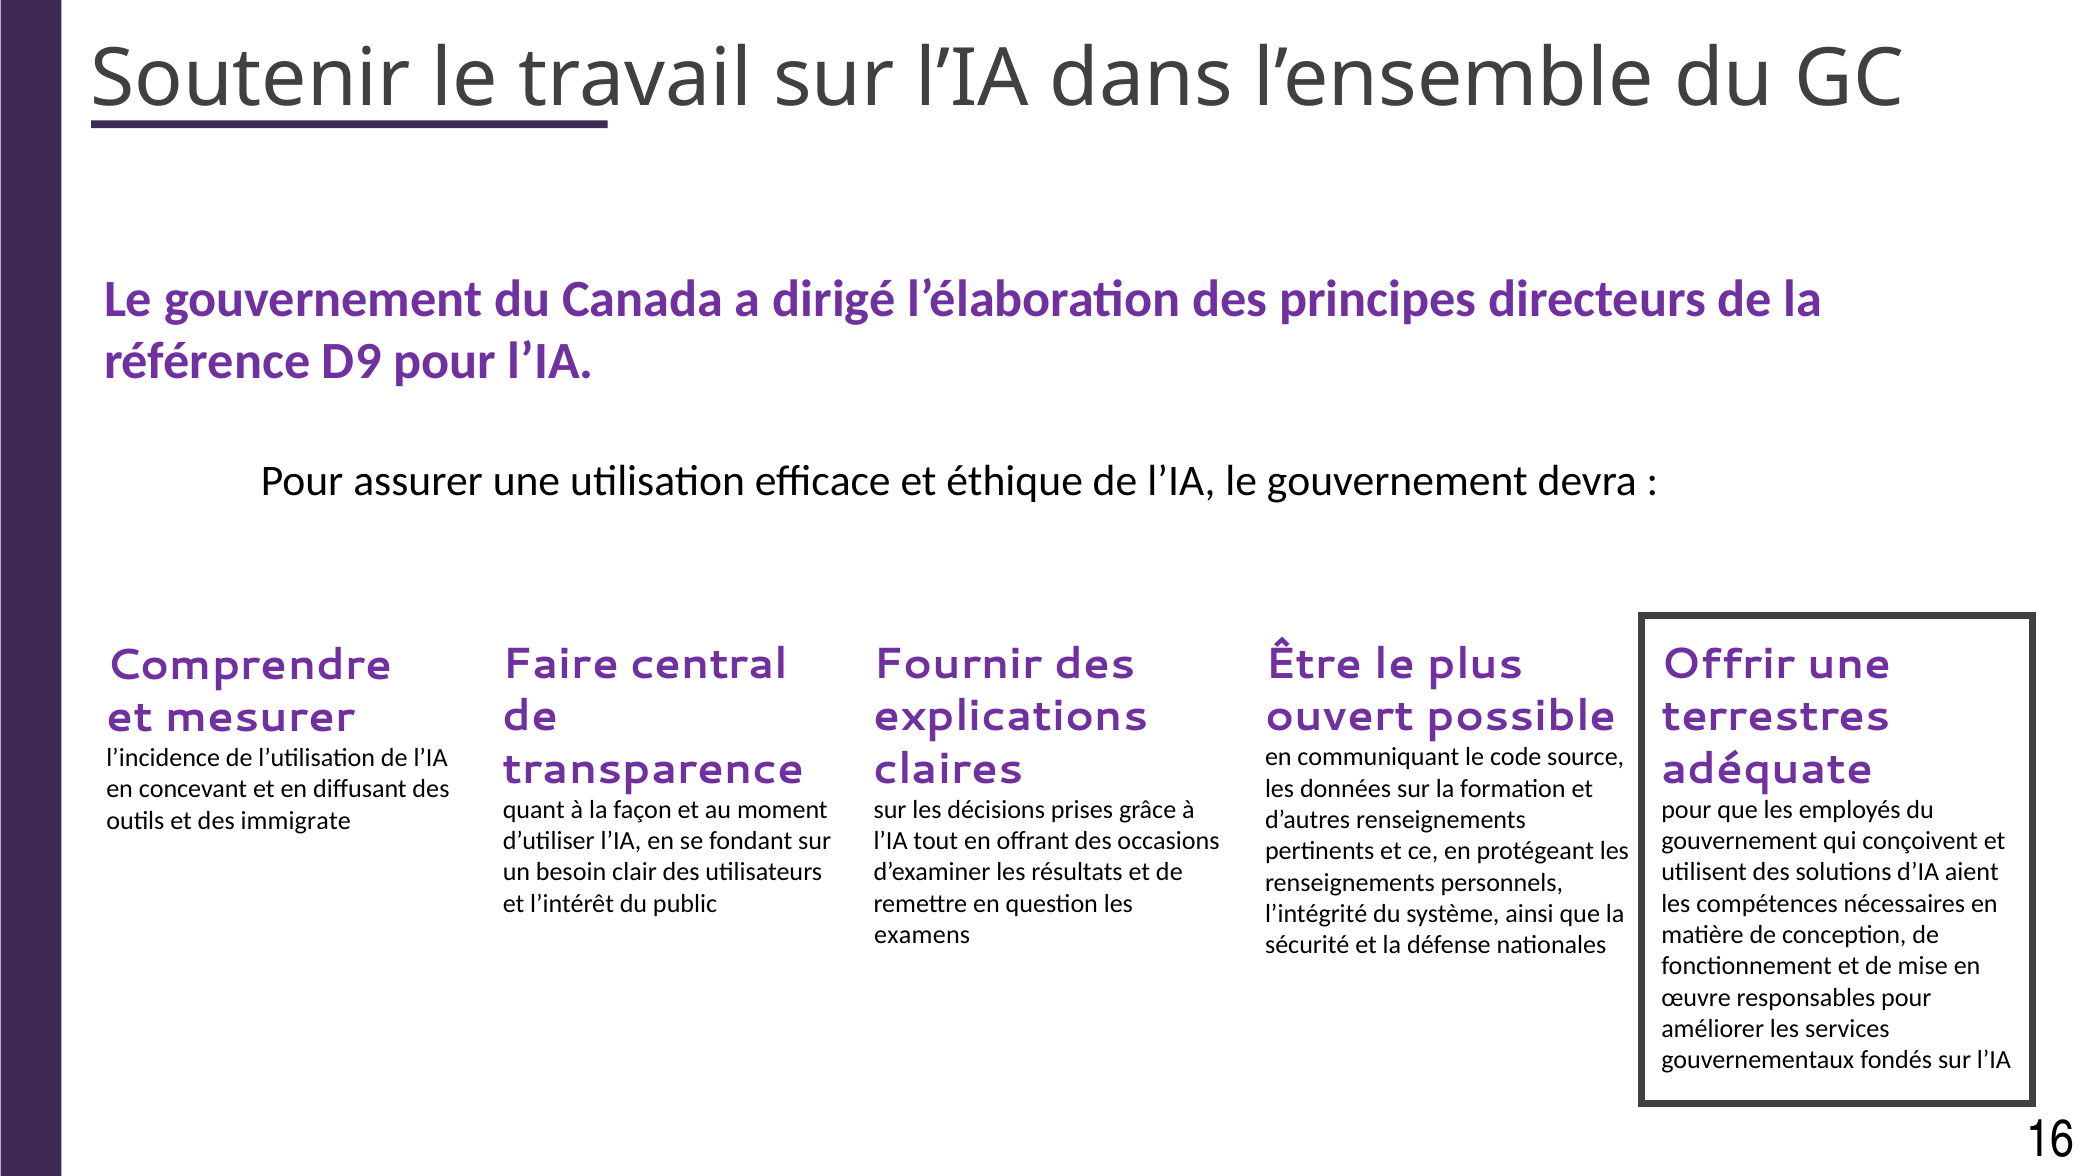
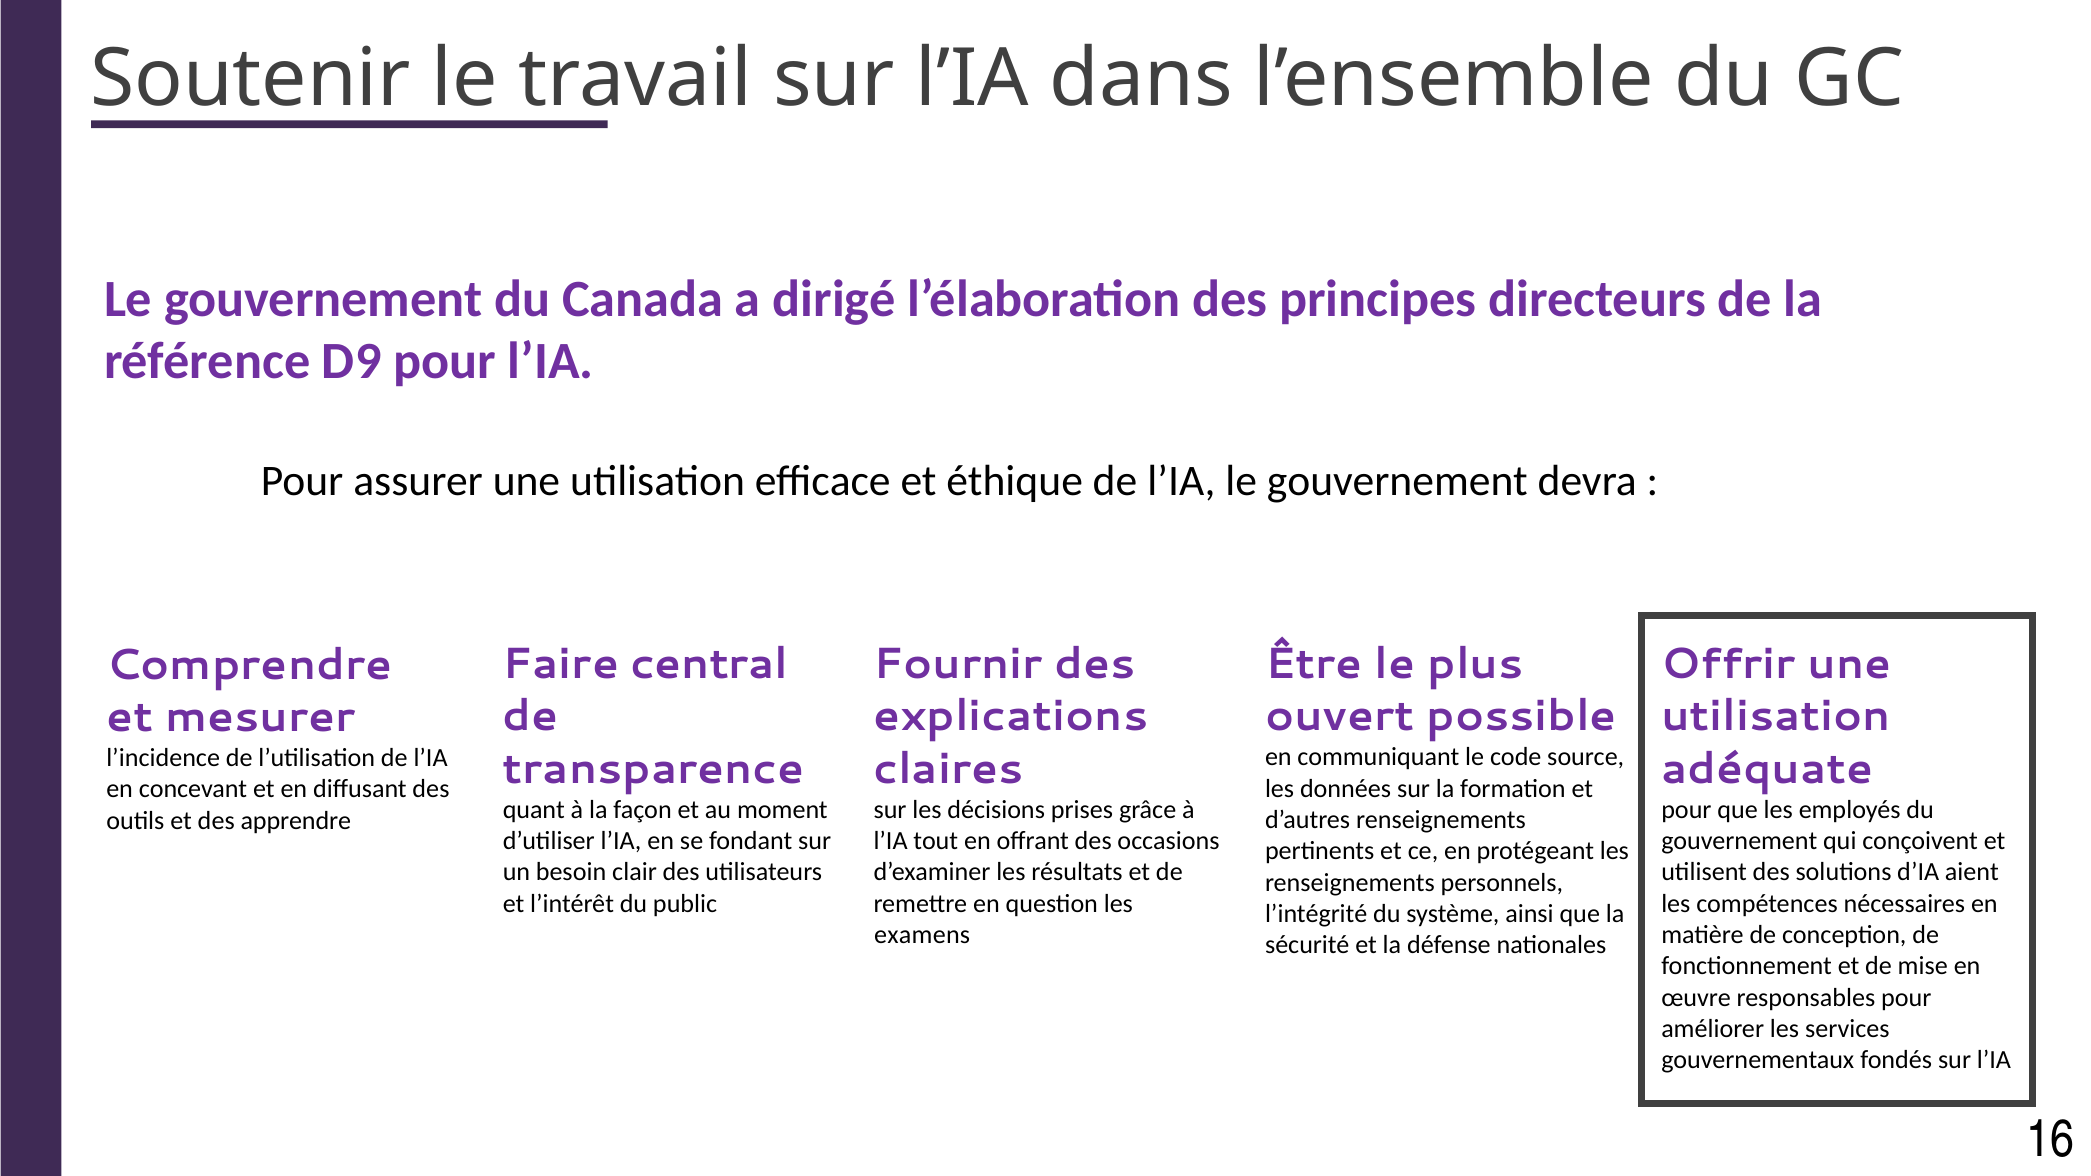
terrestres at (1776, 717): terrestres -> utilisation
immigrate: immigrate -> apprendre
